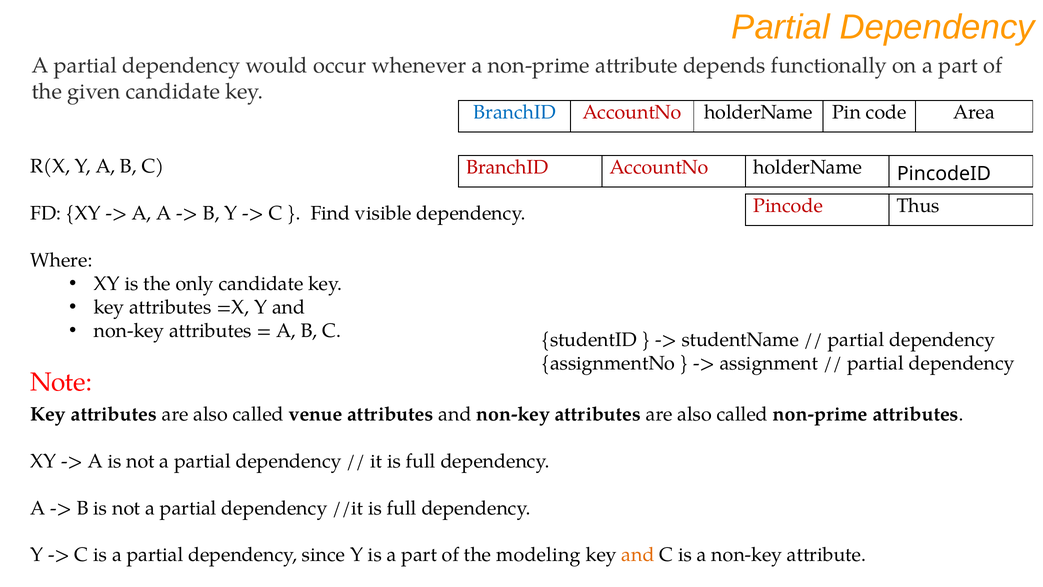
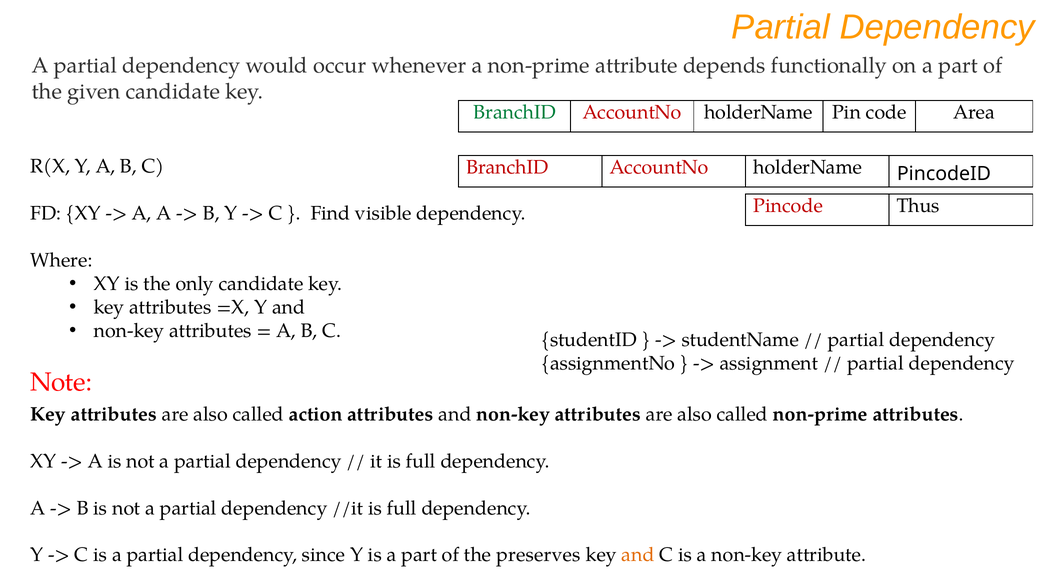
BranchID at (515, 112) colour: blue -> green
venue: venue -> action
modeling: modeling -> preserves
